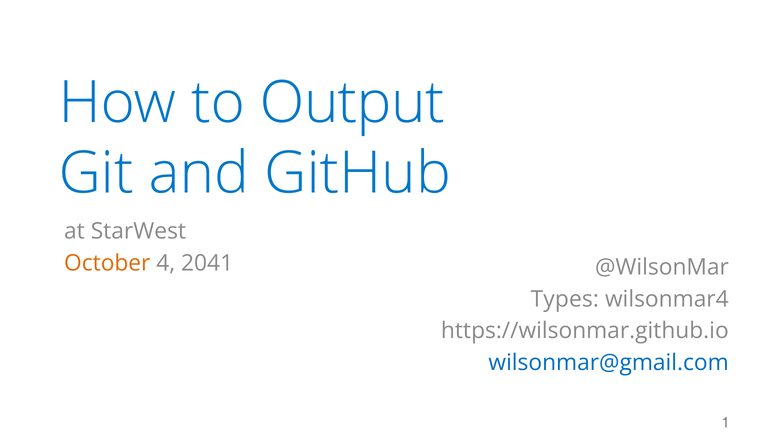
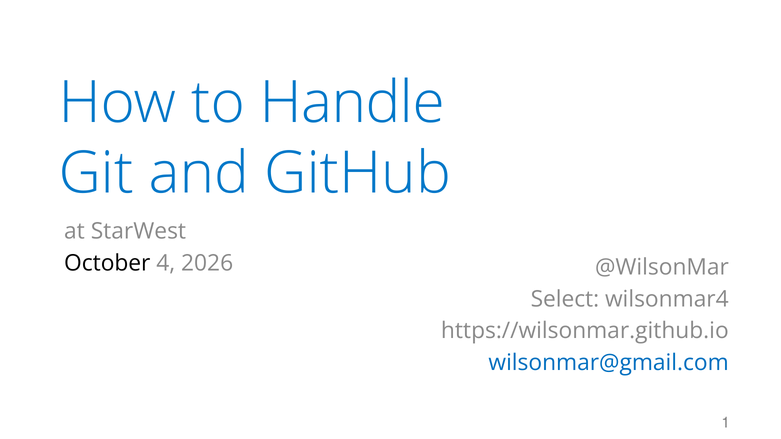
Output: Output -> Handle
October colour: orange -> black
2041: 2041 -> 2026
Types: Types -> Select
